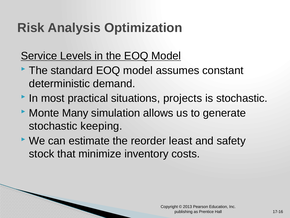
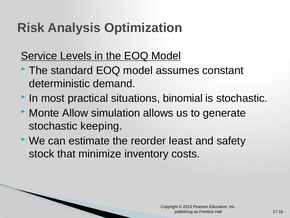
projects: projects -> binomial
Many: Many -> Allow
